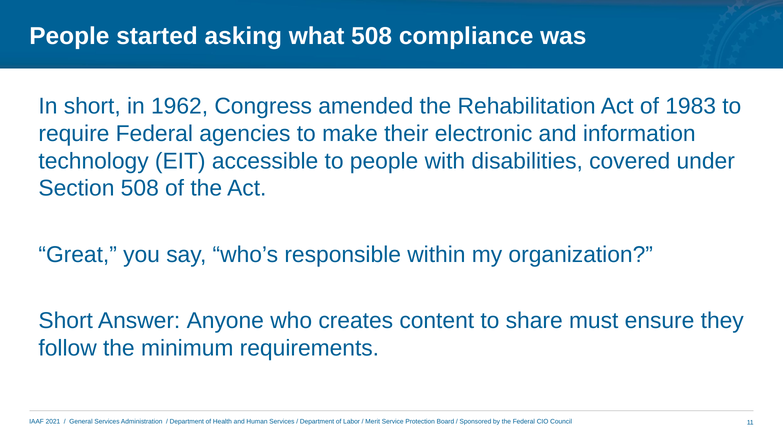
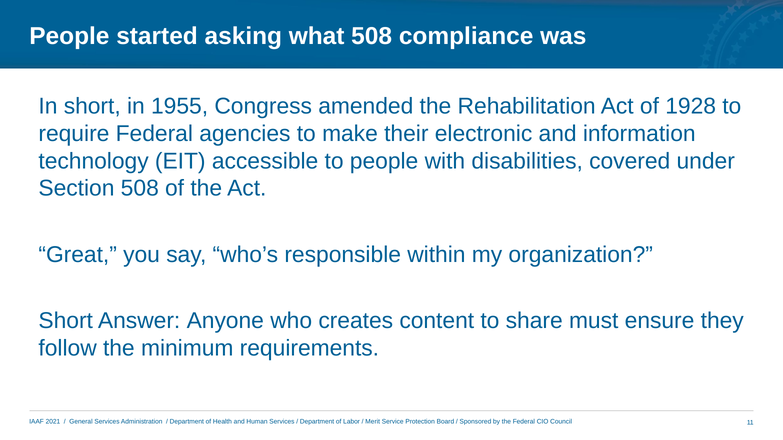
1962: 1962 -> 1955
1983: 1983 -> 1928
